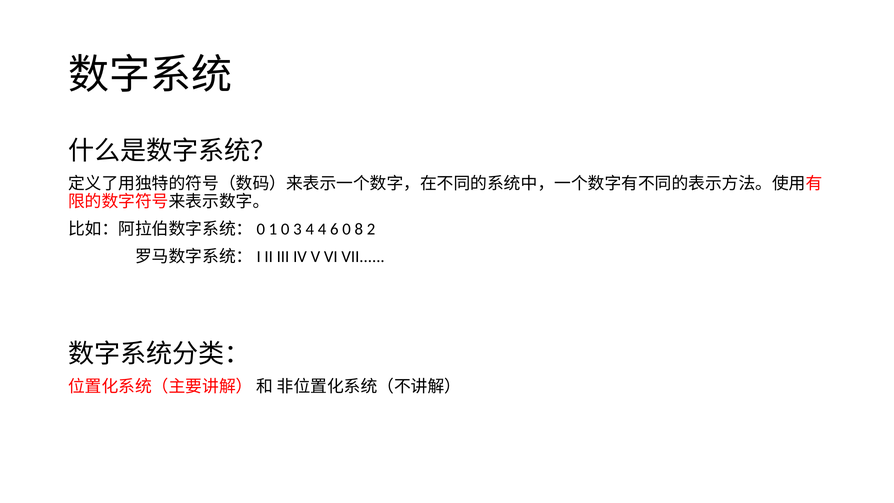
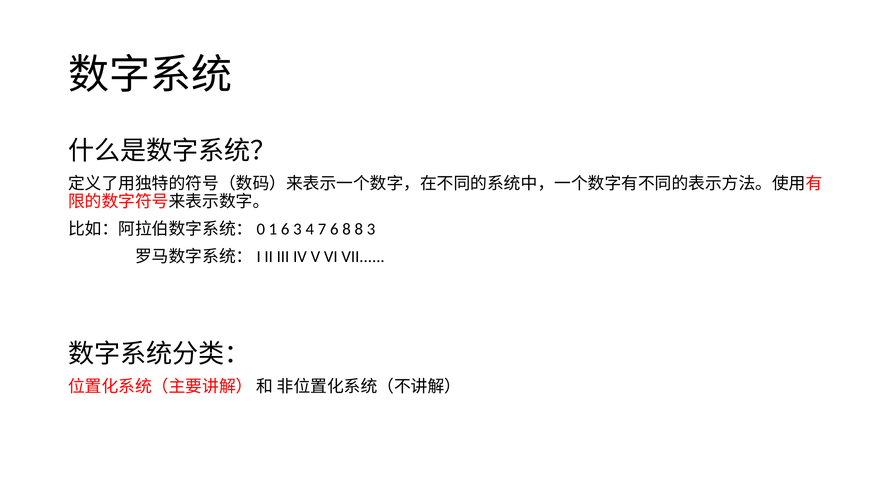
1 0: 0 -> 6
4 4: 4 -> 7
6 0: 0 -> 8
8 2: 2 -> 3
